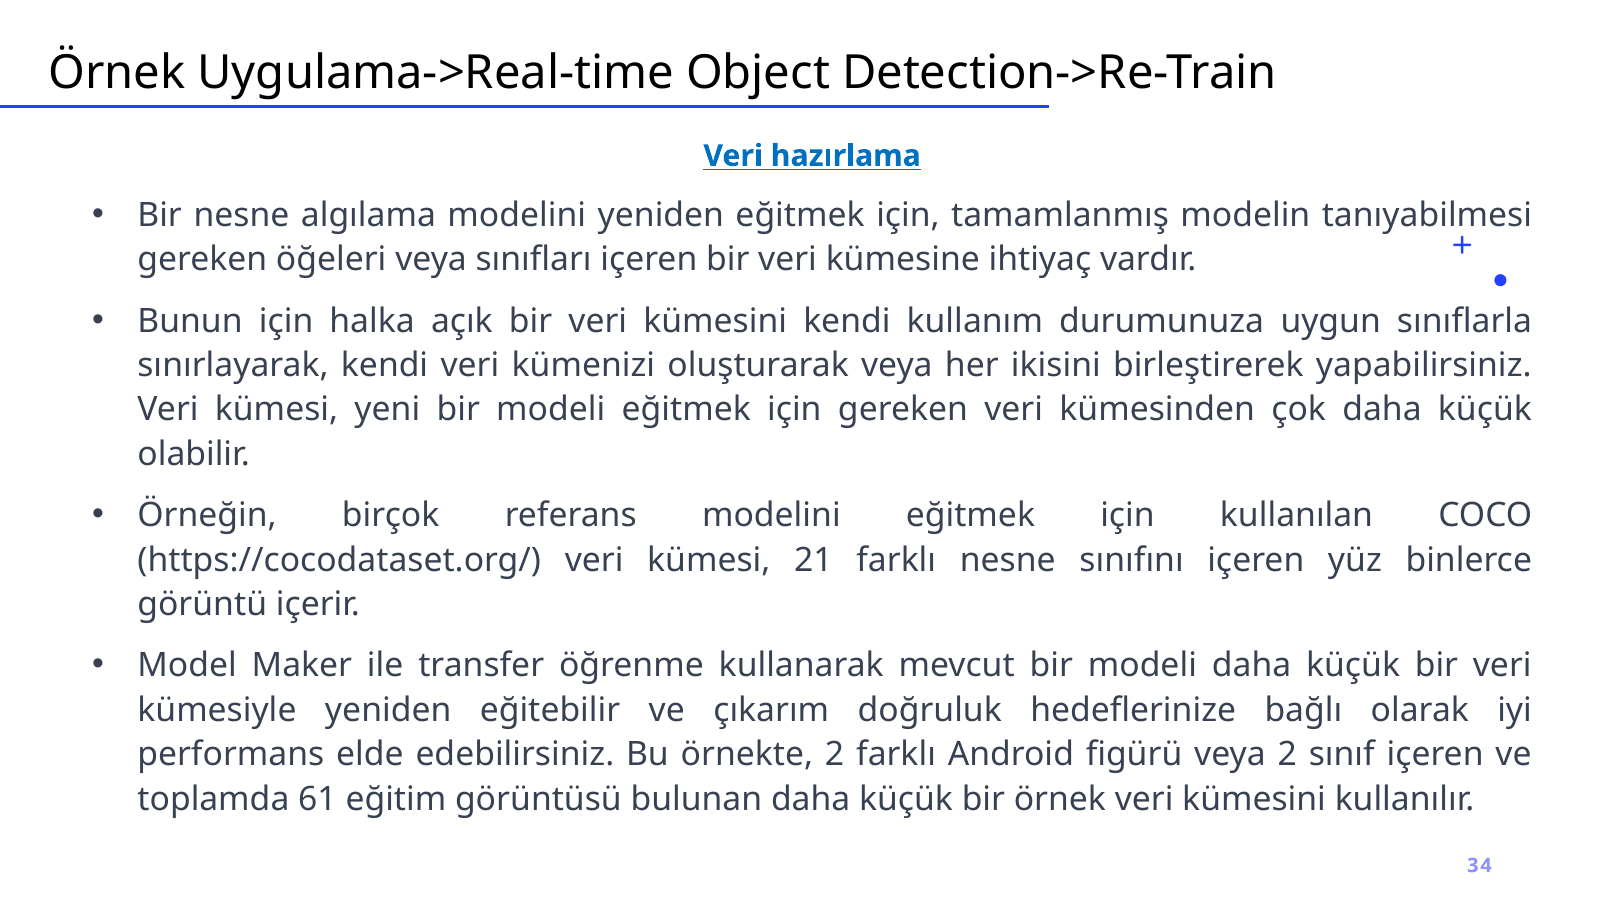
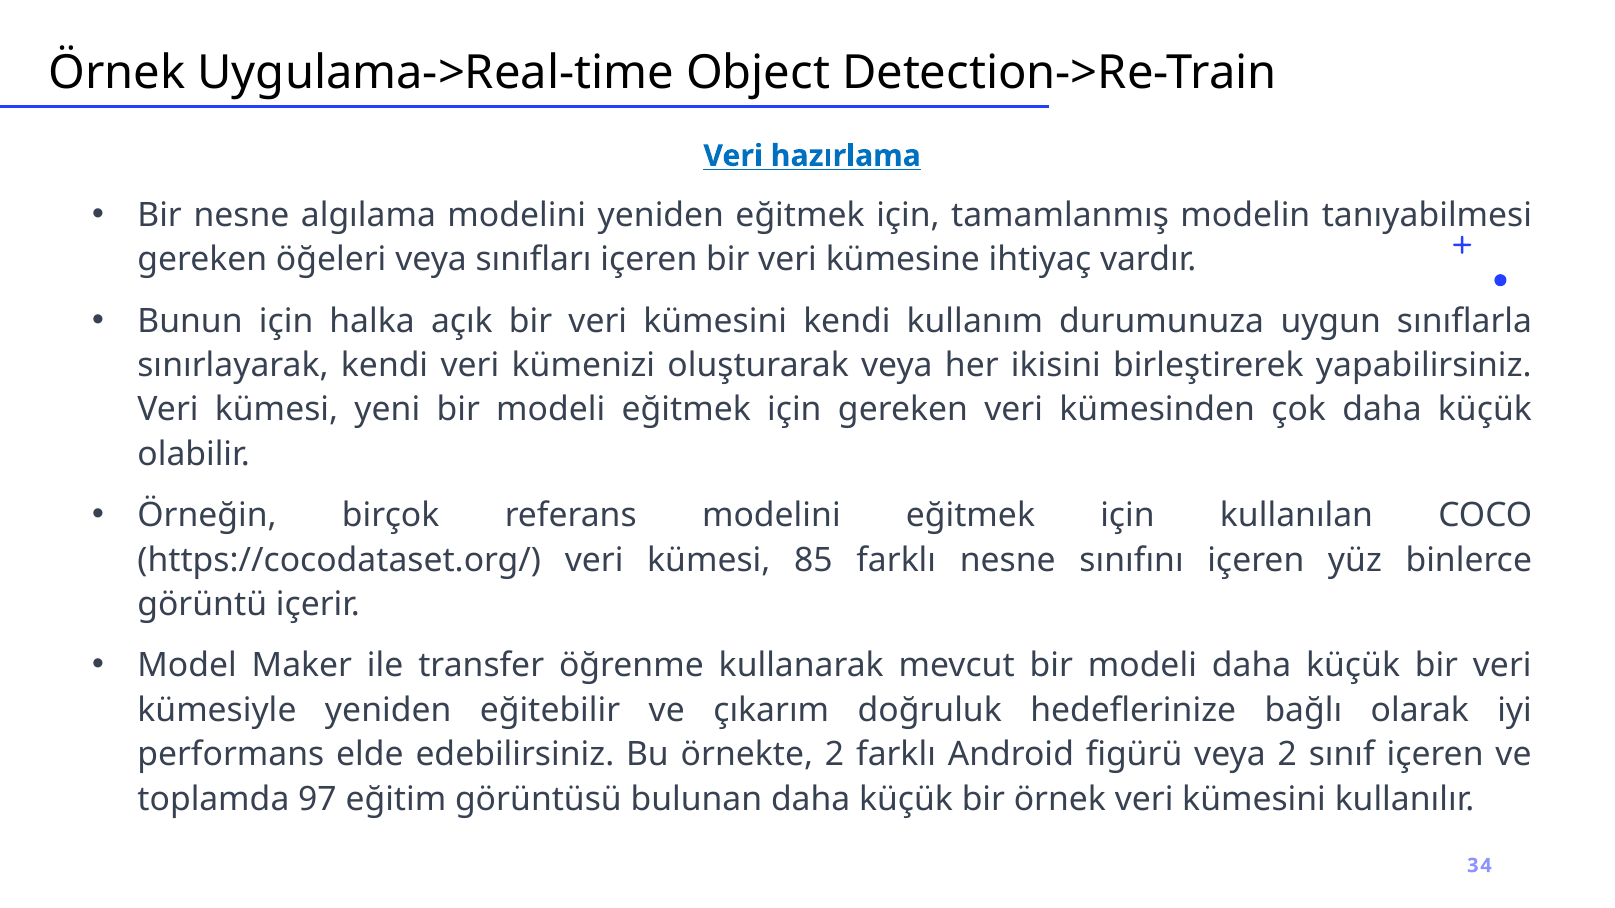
21: 21 -> 85
61: 61 -> 97
